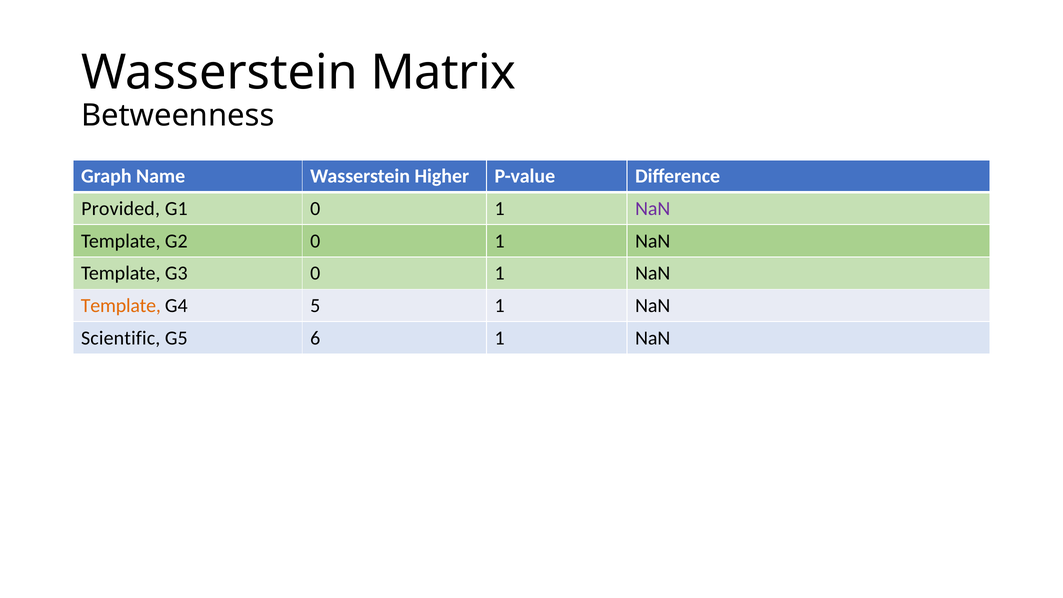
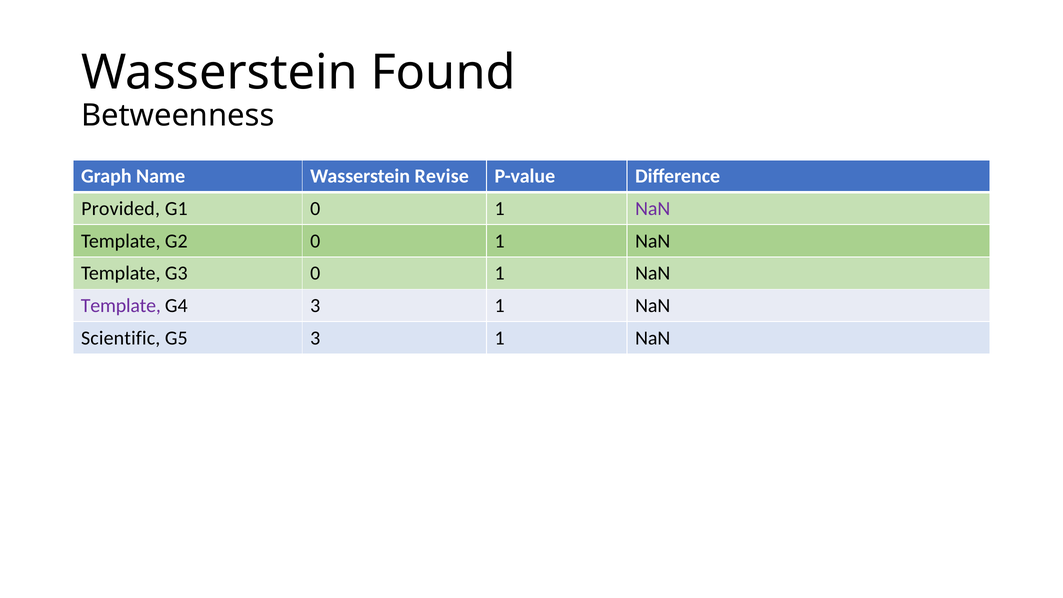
Matrix: Matrix -> Found
Higher: Higher -> Revise
Template at (121, 306) colour: orange -> purple
G4 5: 5 -> 3
G5 6: 6 -> 3
